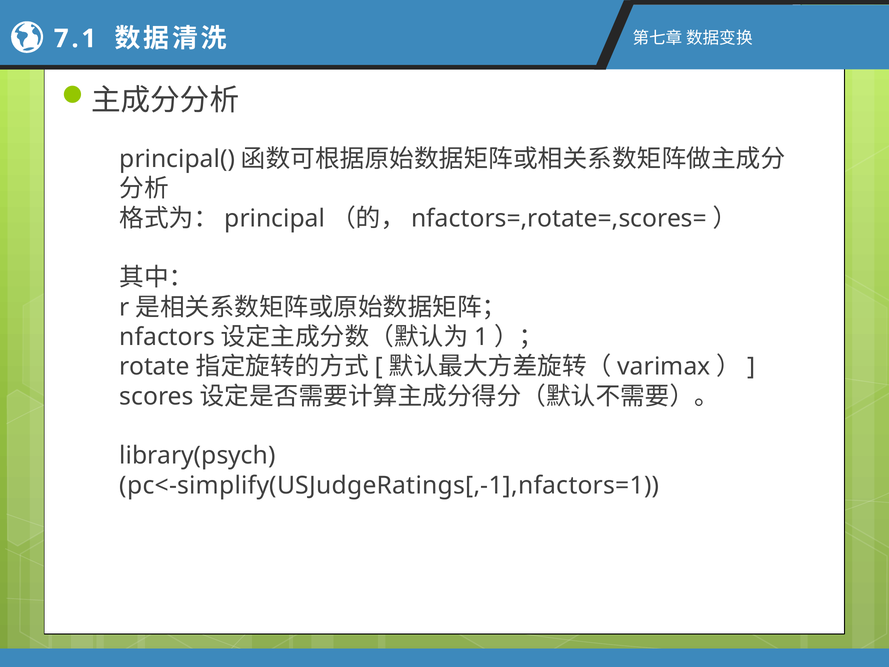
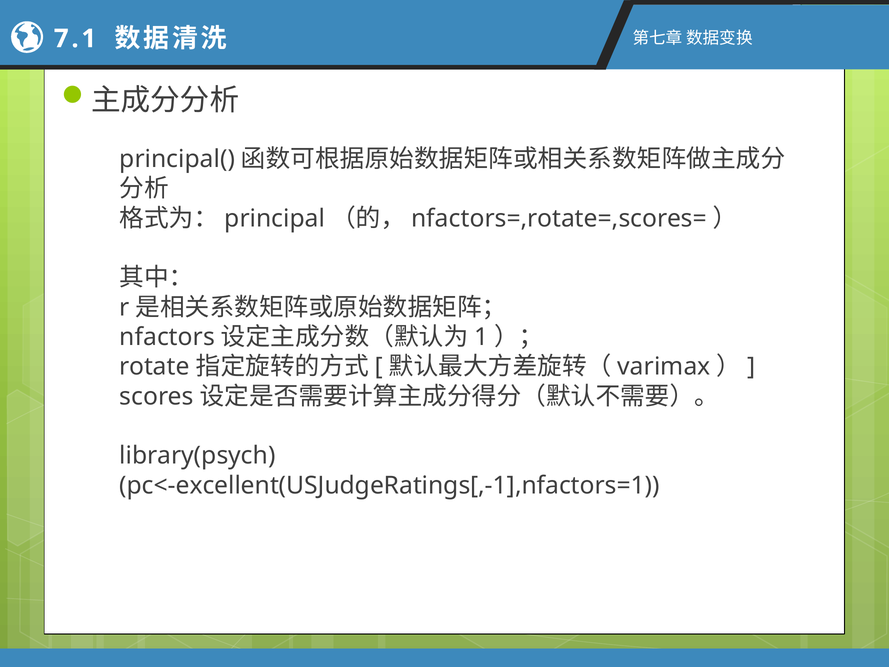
pc<-simplify(USJudgeRatings[,-1],nfactors=1: pc<-simplify(USJudgeRatings[,-1],nfactors=1 -> pc<-excellent(USJudgeRatings[,-1],nfactors=1
